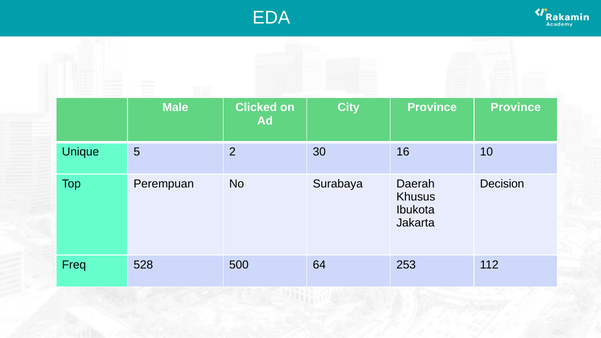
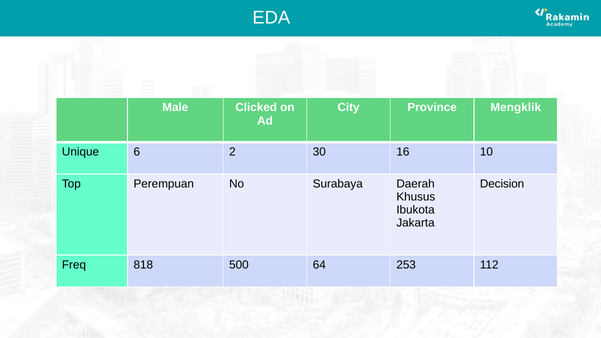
Province Province: Province -> Mengklik
5: 5 -> 6
528: 528 -> 818
